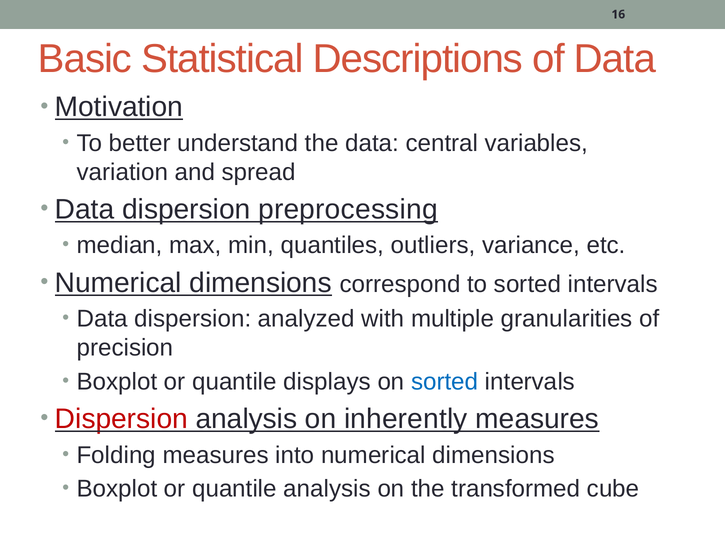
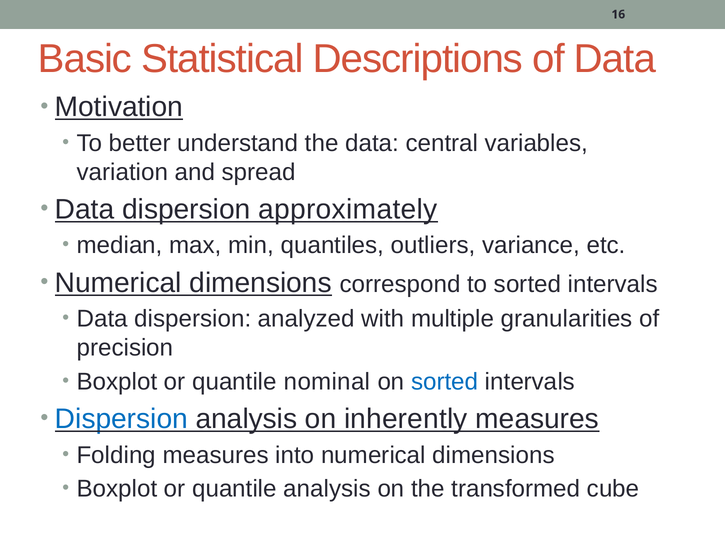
preprocessing: preprocessing -> approximately
displays: displays -> nominal
Dispersion at (121, 419) colour: red -> blue
